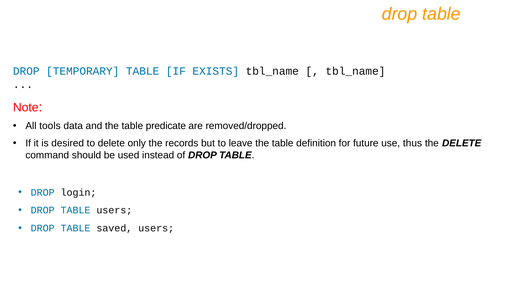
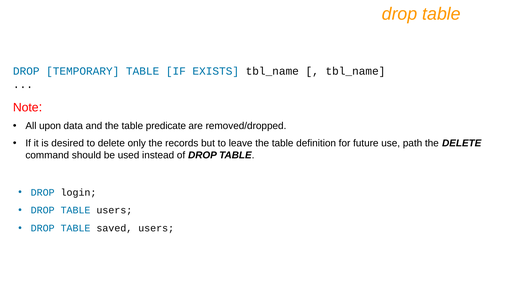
tools: tools -> upon
thus: thus -> path
